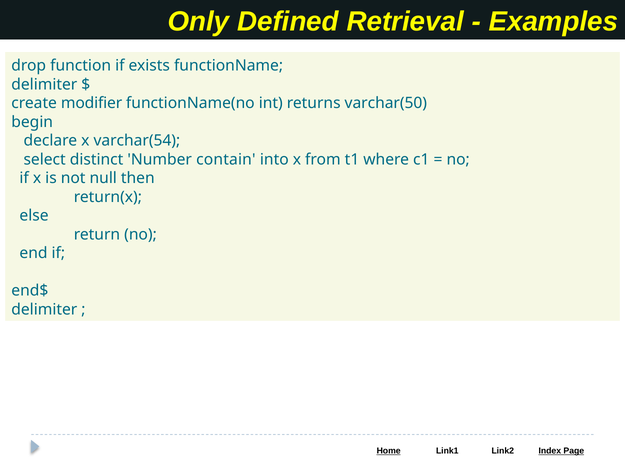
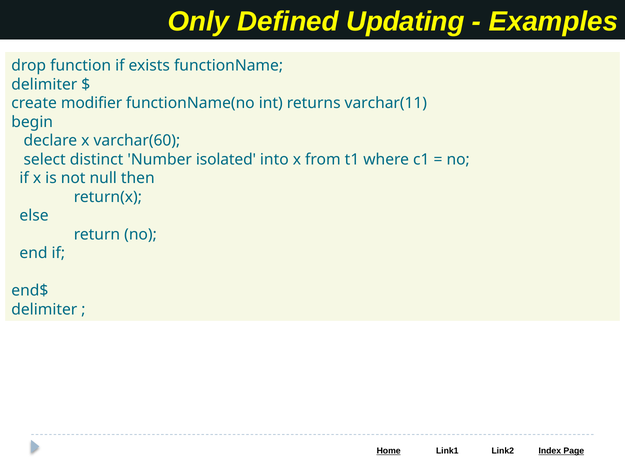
Retrieval: Retrieval -> Updating
varchar(50: varchar(50 -> varchar(11
varchar(54: varchar(54 -> varchar(60
contain: contain -> isolated
